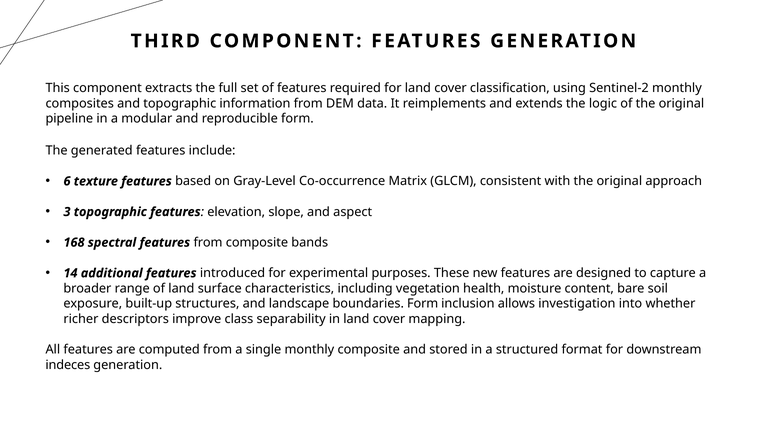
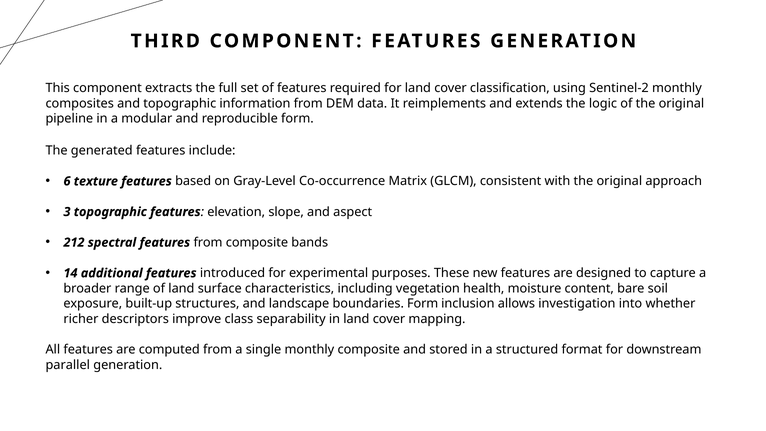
168: 168 -> 212
indeces: indeces -> parallel
